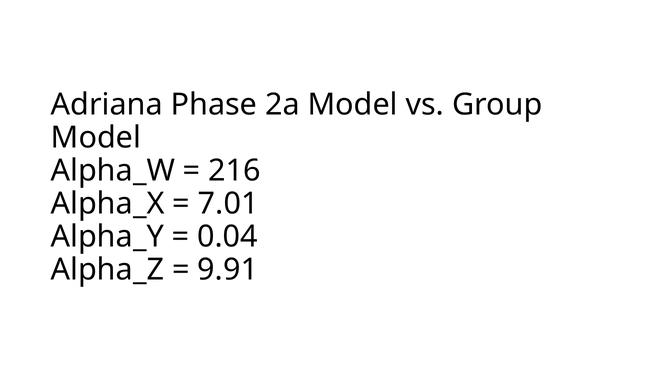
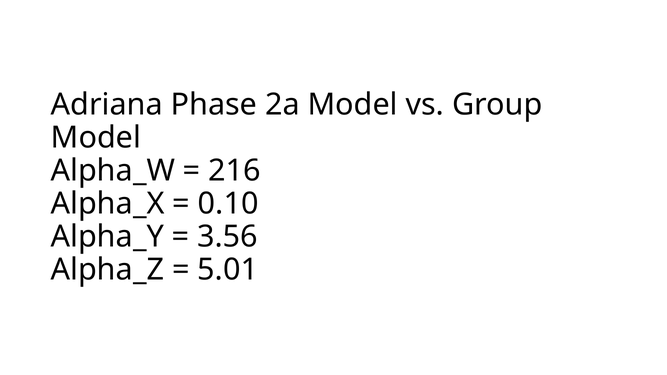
7.01: 7.01 -> 0.10
0.04: 0.04 -> 3.56
9.91: 9.91 -> 5.01
